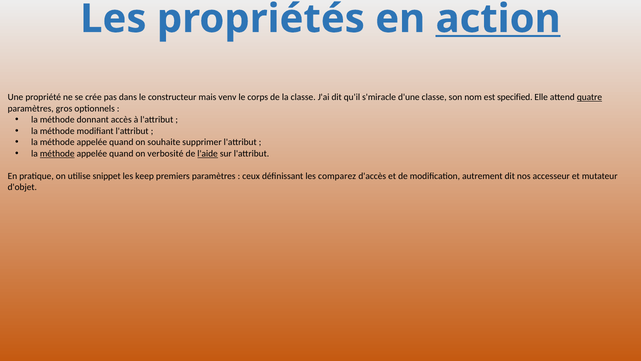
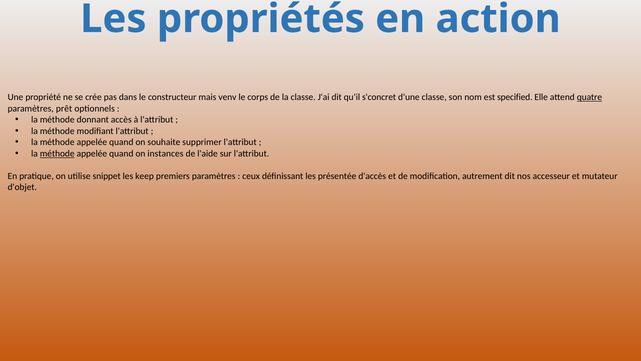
action underline: present -> none
s'miracle: s'miracle -> s'concret
gros: gros -> prêt
verbosité: verbosité -> instances
l'aide underline: present -> none
comparez: comparez -> présentée
